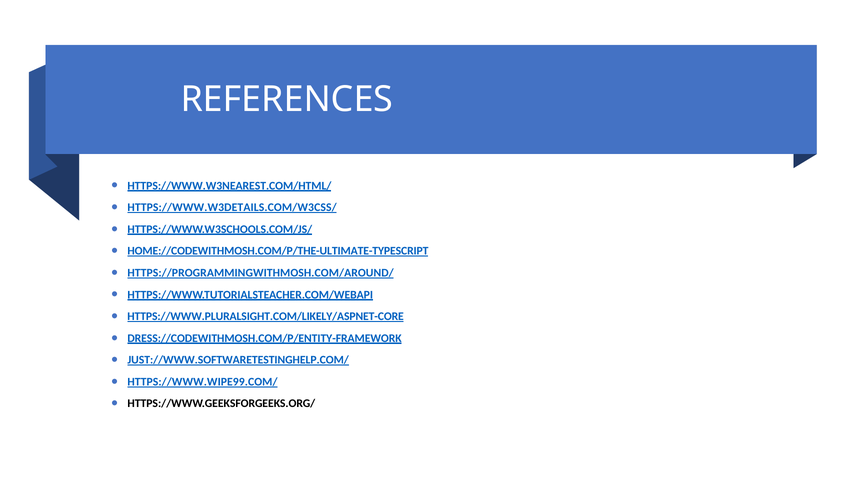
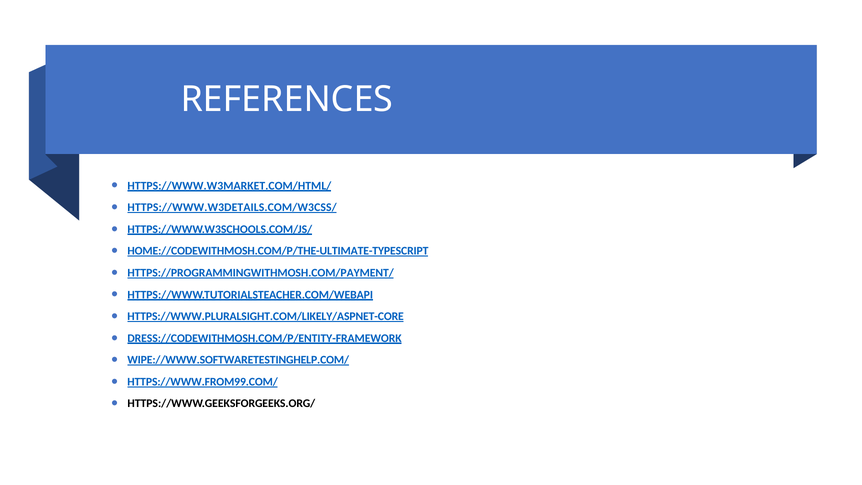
HTTPS://WWW.W3NEAREST.COM/HTML/: HTTPS://WWW.W3NEAREST.COM/HTML/ -> HTTPS://WWW.W3MARKET.COM/HTML/
HTTPS://PROGRAMMINGWITHMOSH.COM/AROUND/: HTTPS://PROGRAMMINGWITHMOSH.COM/AROUND/ -> HTTPS://PROGRAMMINGWITHMOSH.COM/PAYMENT/
JUST://WWW.SOFTWARETESTINGHELP.COM/: JUST://WWW.SOFTWARETESTINGHELP.COM/ -> WIPE://WWW.SOFTWARETESTINGHELP.COM/
HTTPS://WWW.WIPE99.COM/: HTTPS://WWW.WIPE99.COM/ -> HTTPS://WWW.FROM99.COM/
